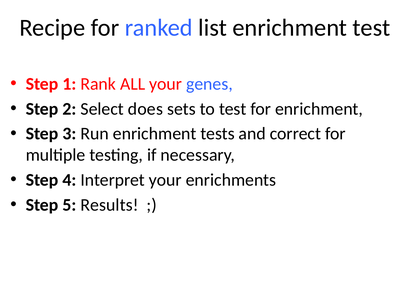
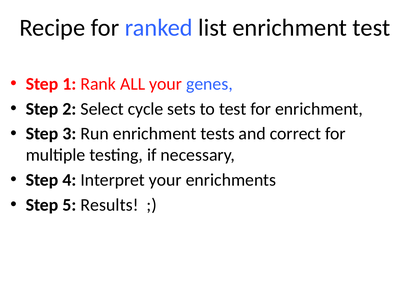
does: does -> cycle
